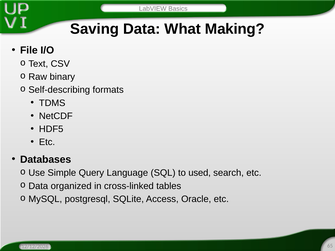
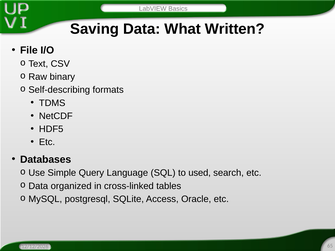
Making: Making -> Written
